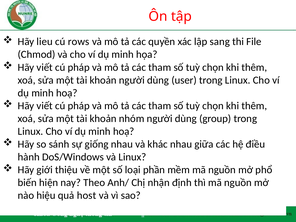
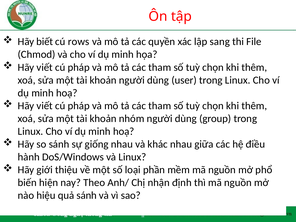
lieu: lieu -> biết
quả host: host -> sánh
